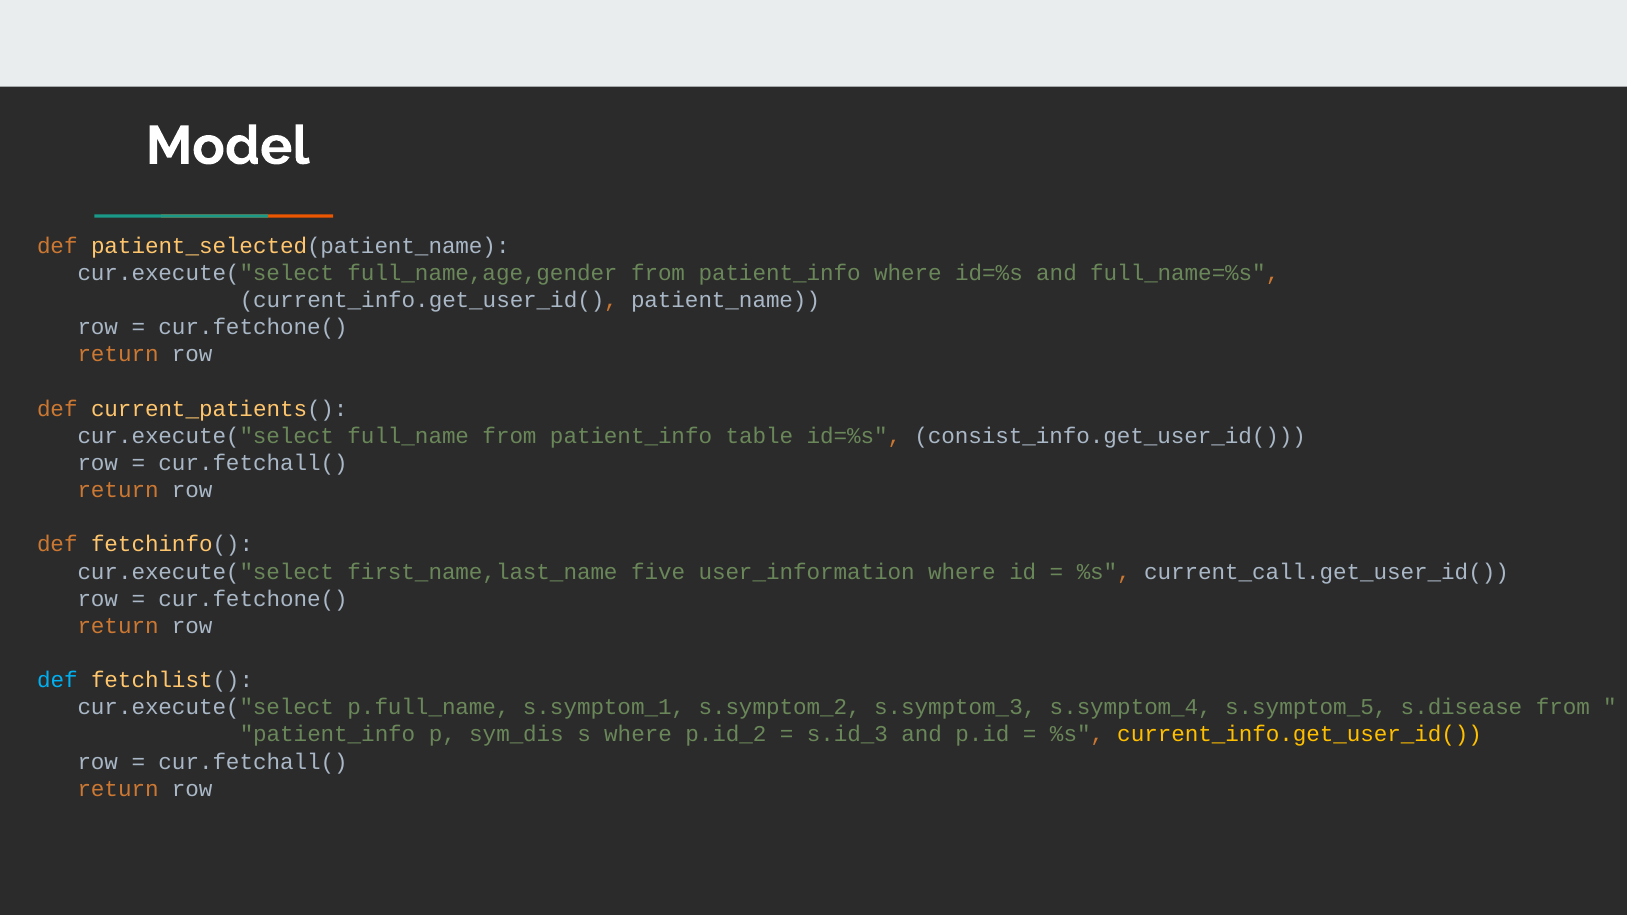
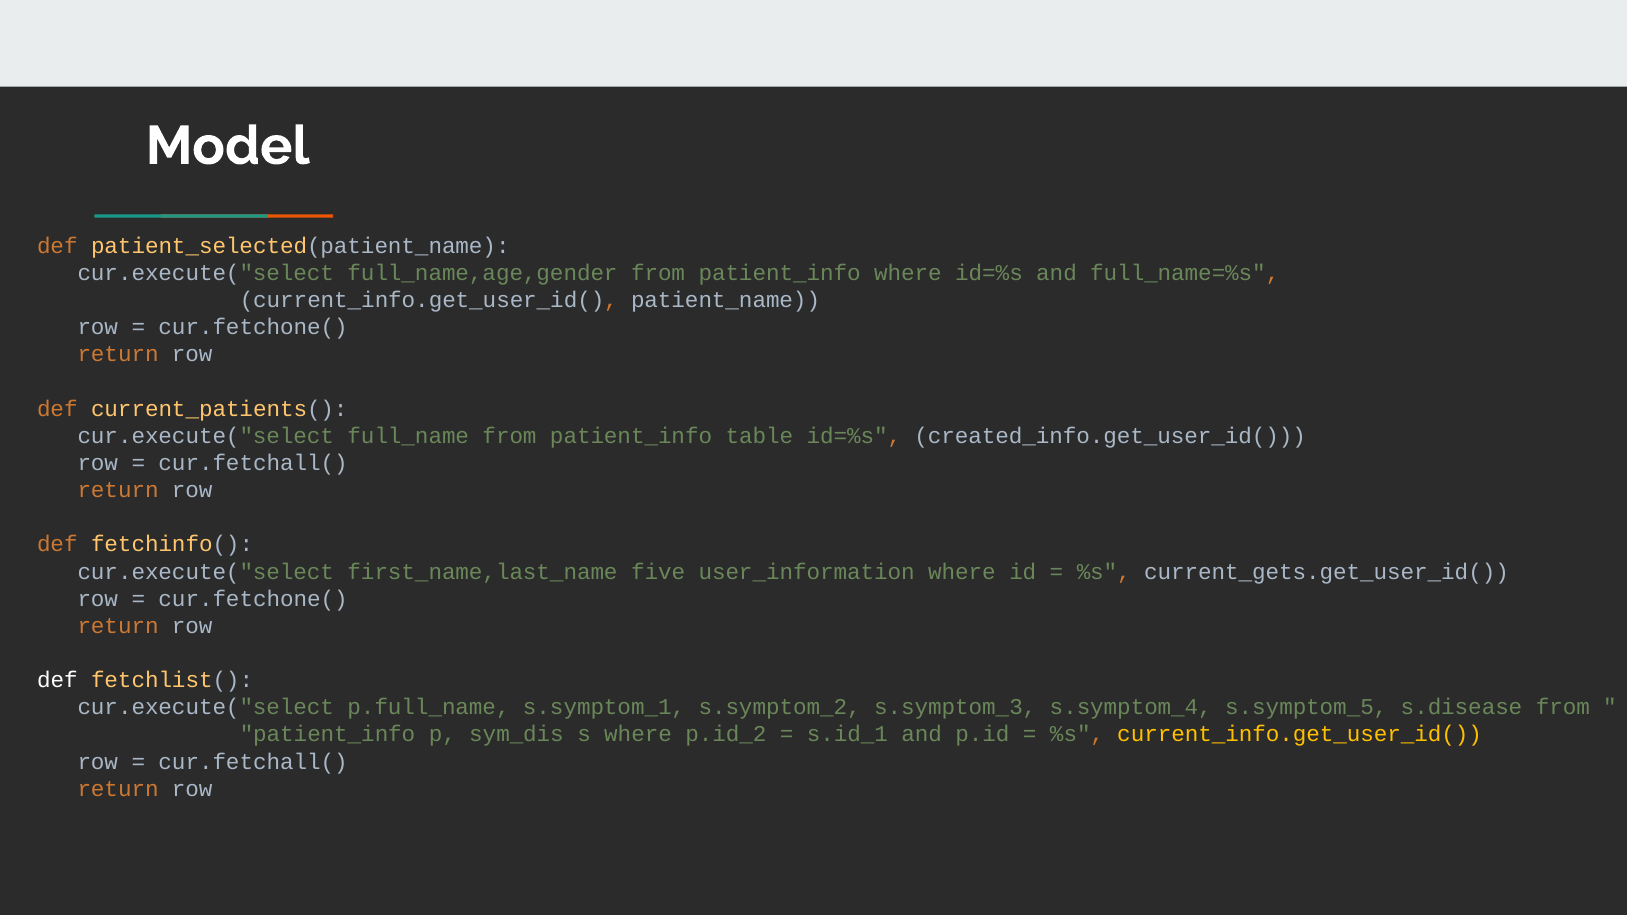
consist_info.get_user_id(: consist_info.get_user_id( -> created_info.get_user_id(
current_call.get_user_id(: current_call.get_user_id( -> current_gets.get_user_id(
def at (57, 680) colour: light blue -> white
s.id_3: s.id_3 -> s.id_1
